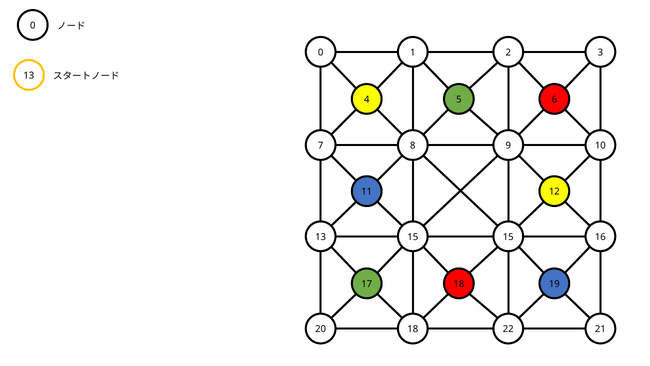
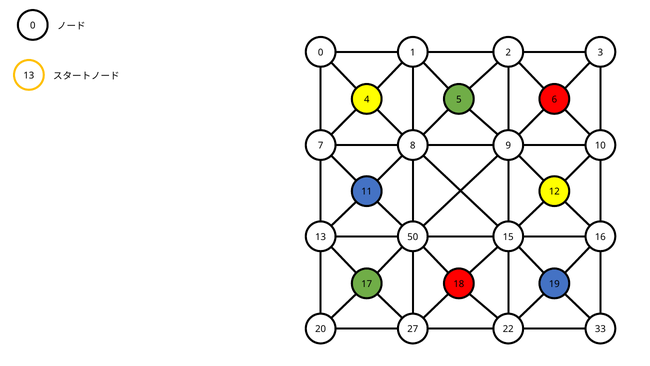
13 15: 15 -> 50
20 18: 18 -> 27
21: 21 -> 33
